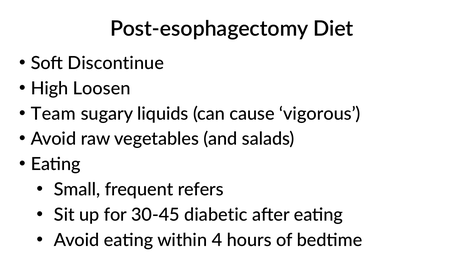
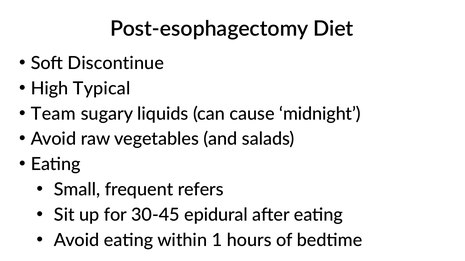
Loosen: Loosen -> Typical
vigorous: vigorous -> midnight
diabetic: diabetic -> epidural
4: 4 -> 1
